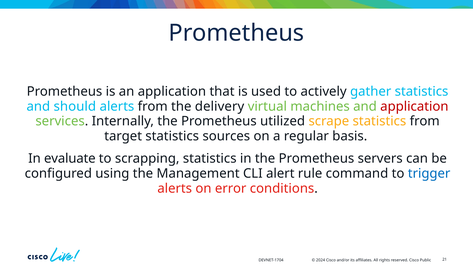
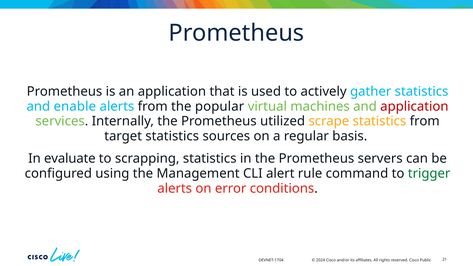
should: should -> enable
delivery: delivery -> popular
trigger colour: blue -> green
